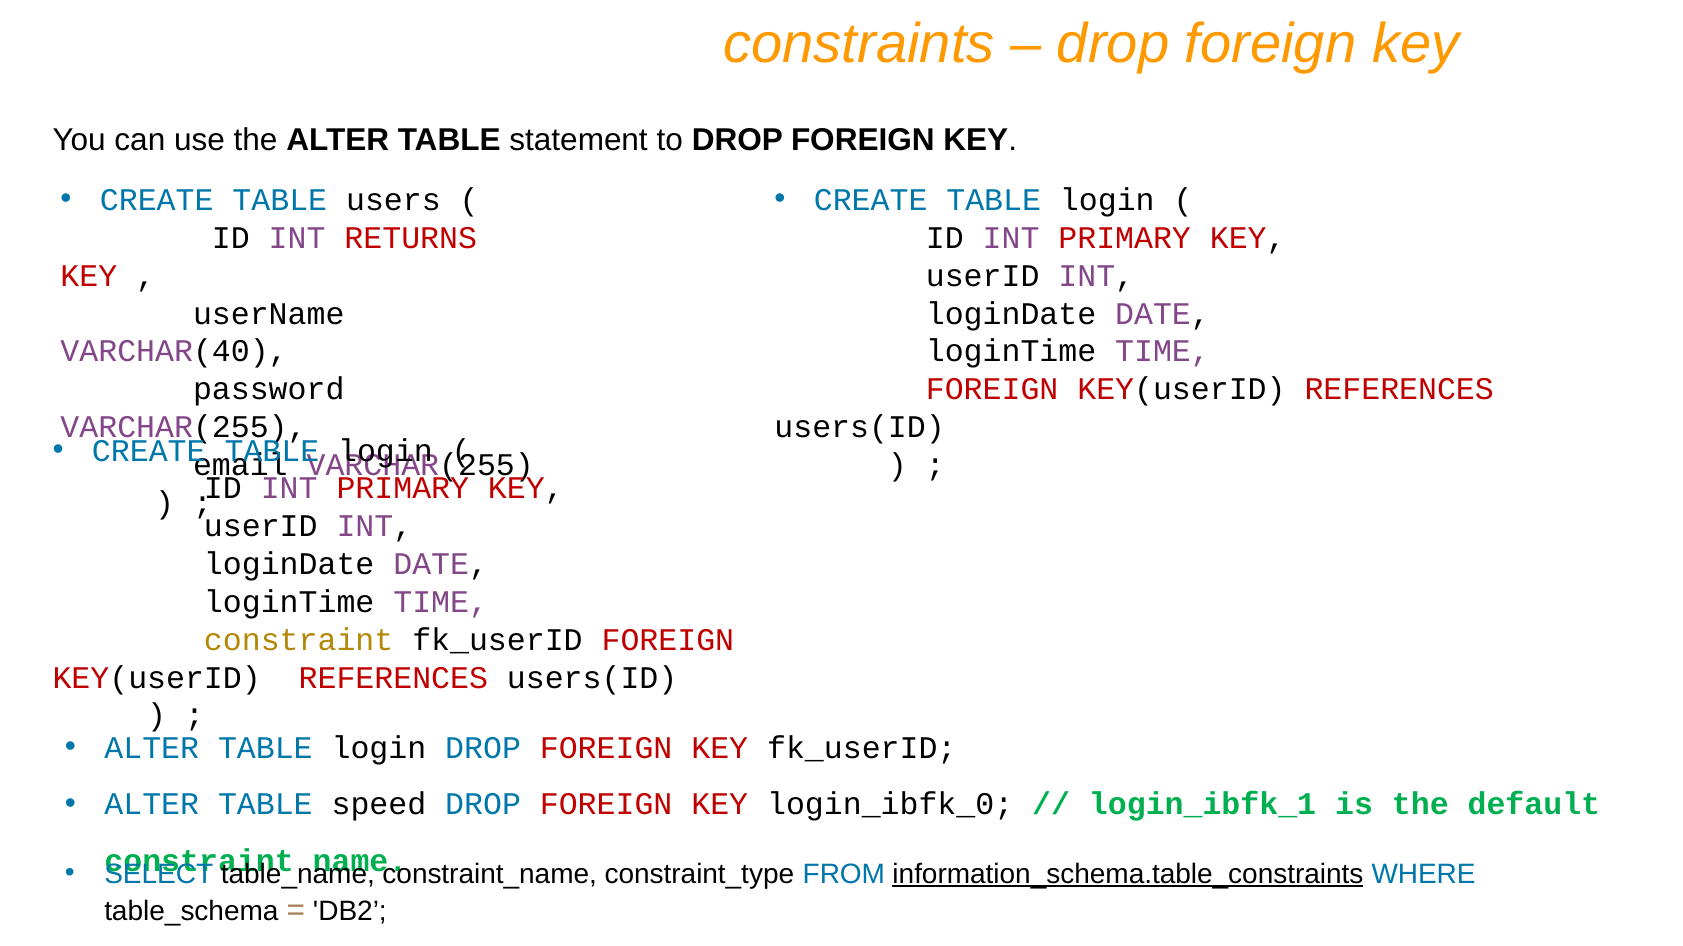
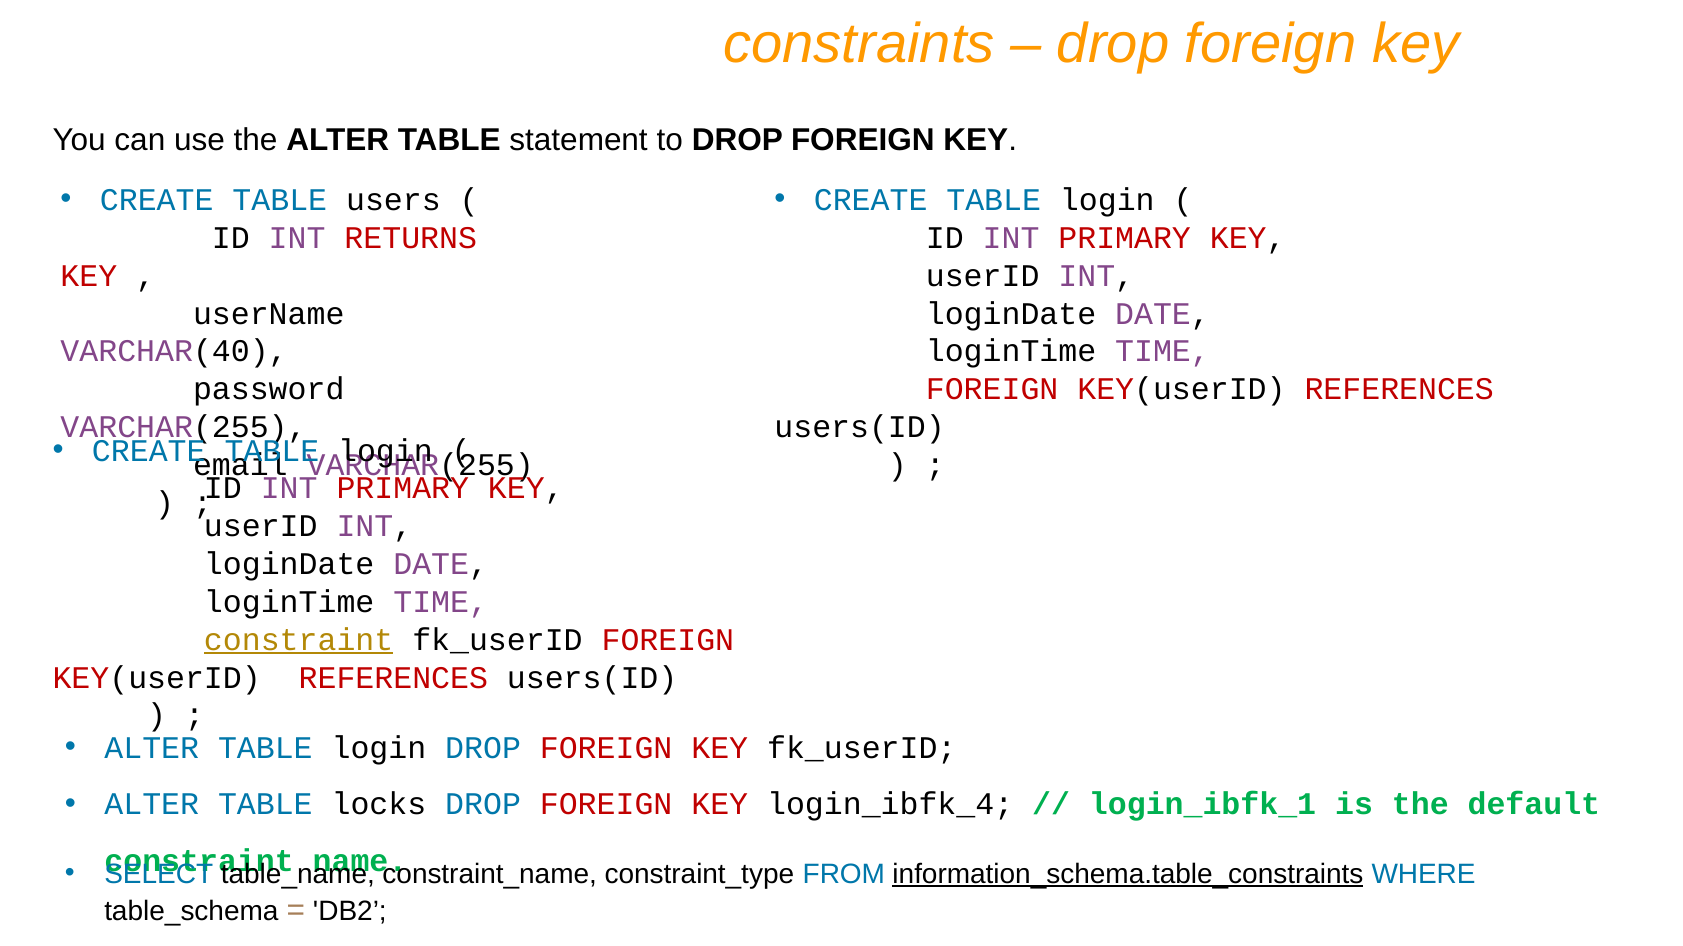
constraint at (299, 640) underline: none -> present
speed: speed -> locks
login_ibfk_0: login_ibfk_0 -> login_ibfk_4
